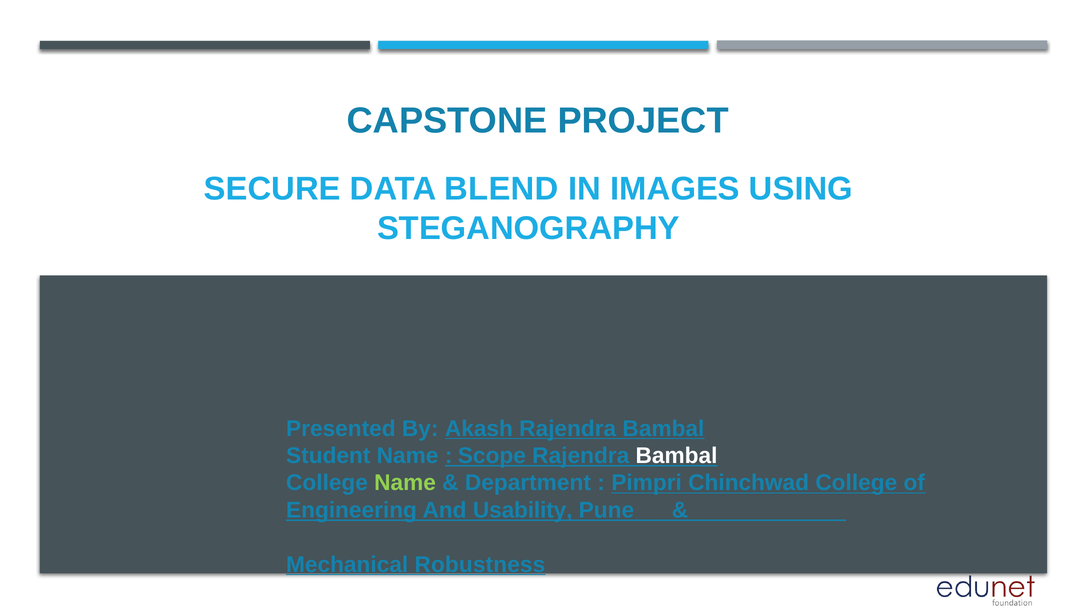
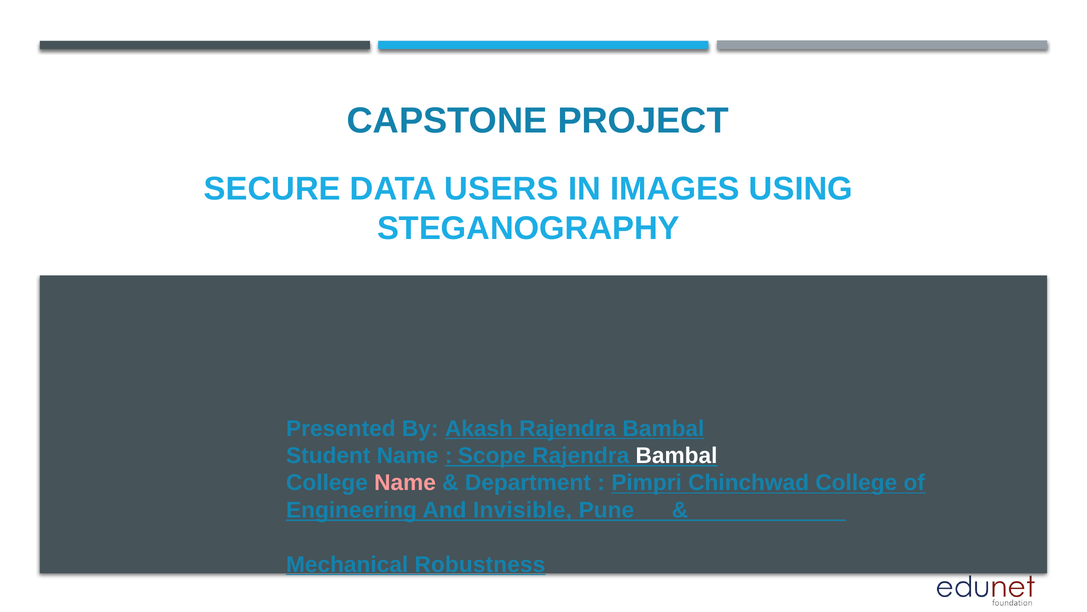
BLEND: BLEND -> USERS
Name at (405, 483) colour: light green -> pink
Usability: Usability -> Invisible
